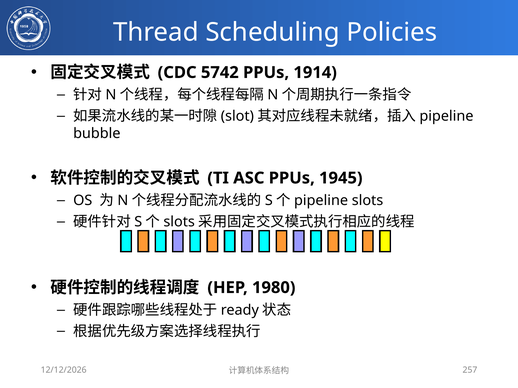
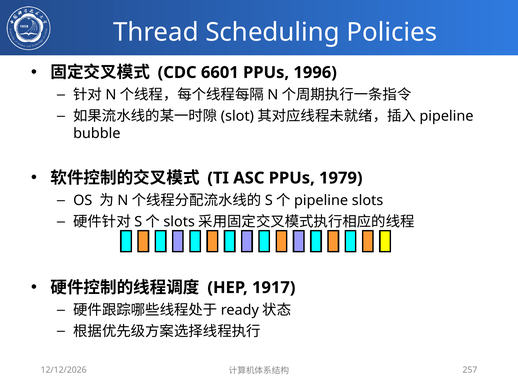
5742: 5742 -> 6601
1914: 1914 -> 1996
1945: 1945 -> 1979
1980: 1980 -> 1917
